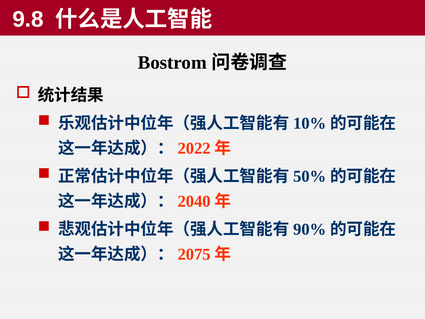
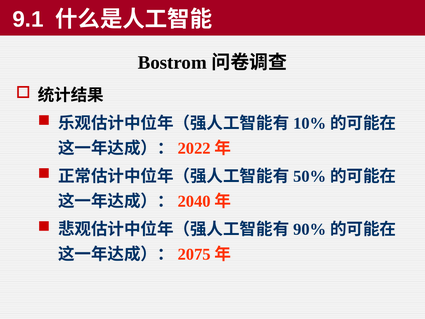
9.8: 9.8 -> 9.1
